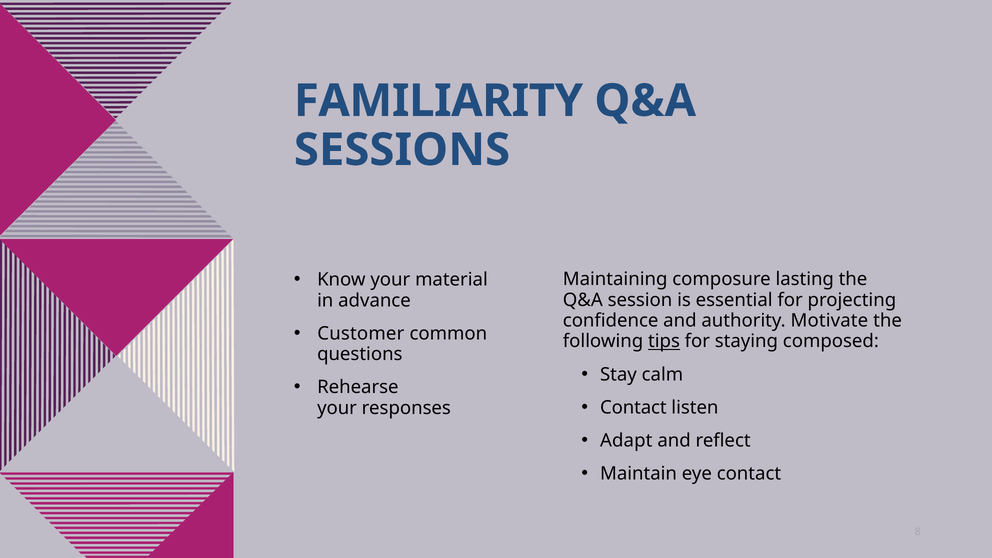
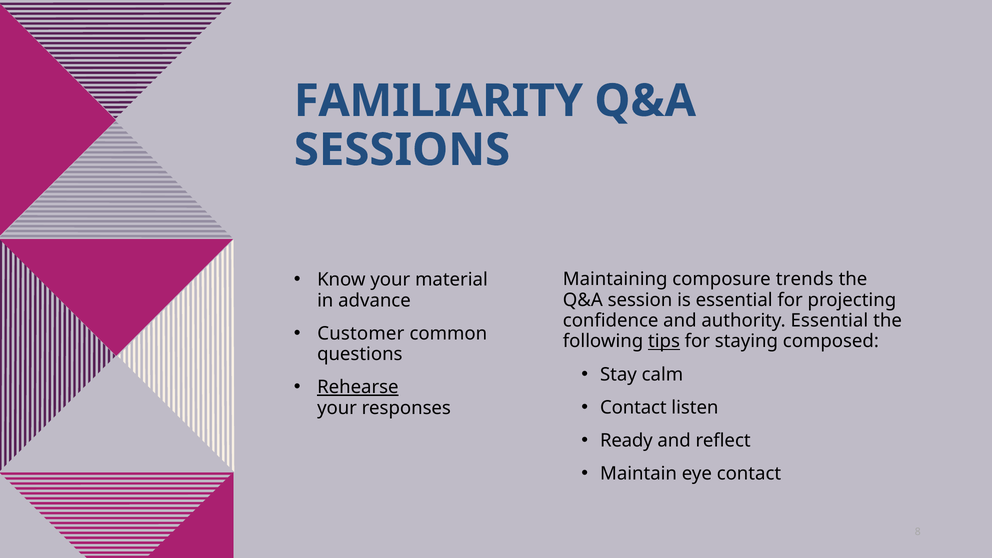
lasting: lasting -> trends
authority Motivate: Motivate -> Essential
Rehearse underline: none -> present
Adapt: Adapt -> Ready
